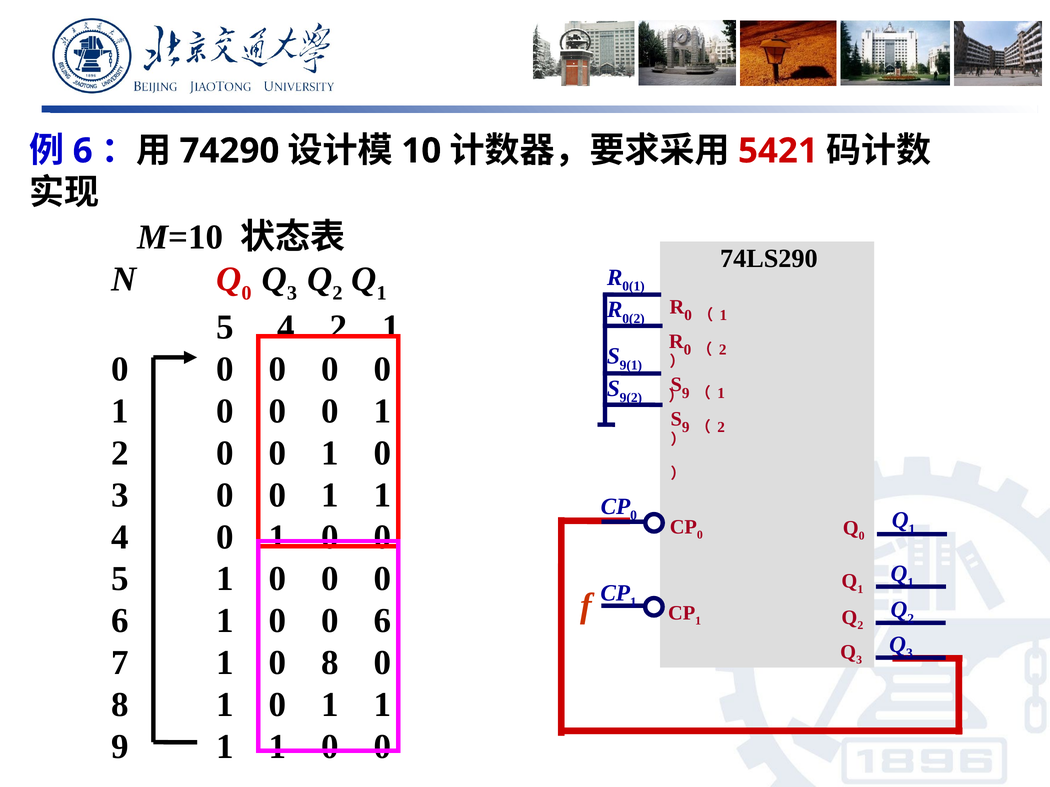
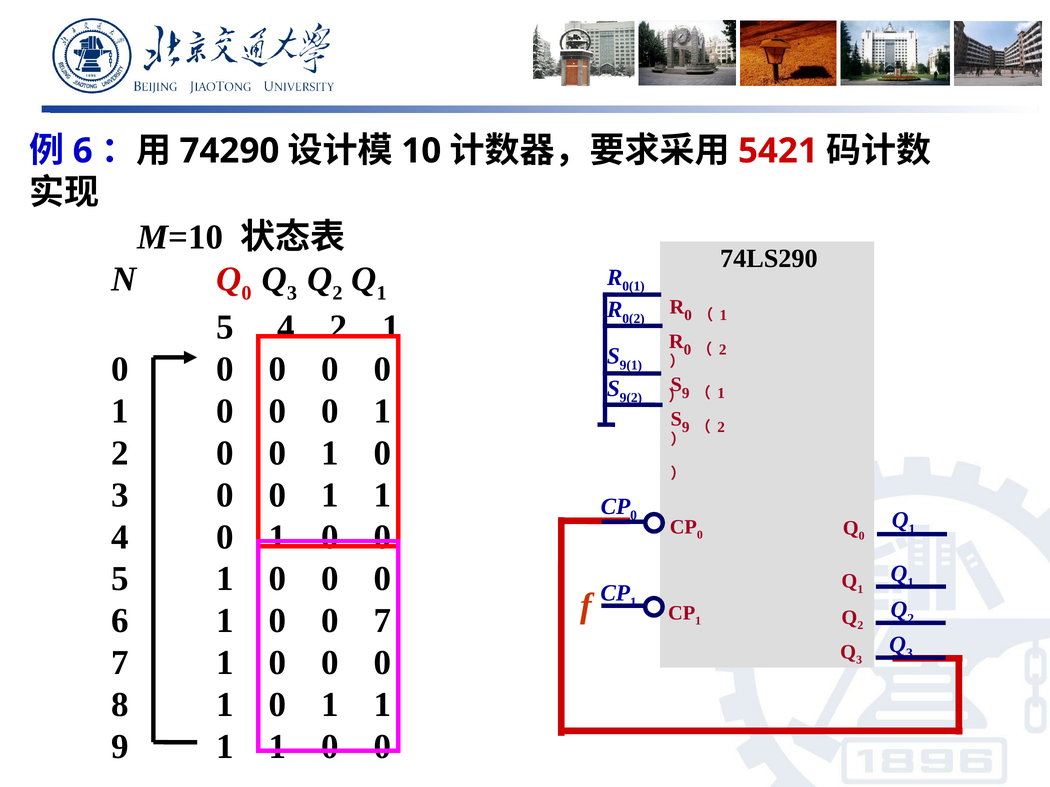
1 0 0 6: 6 -> 7
7 1 0 8: 8 -> 0
